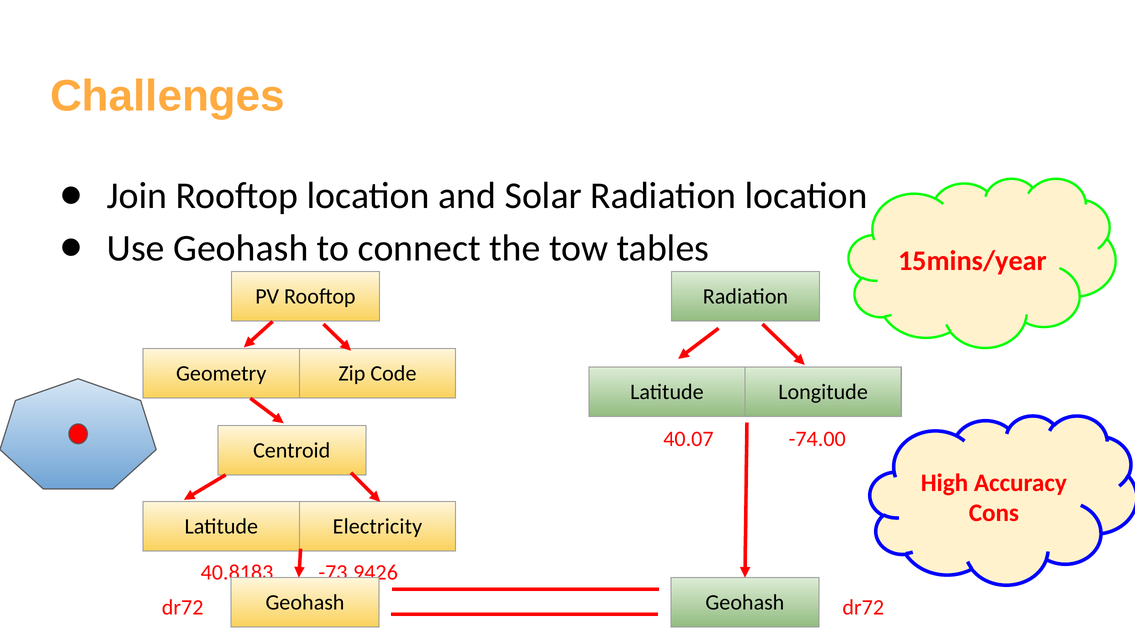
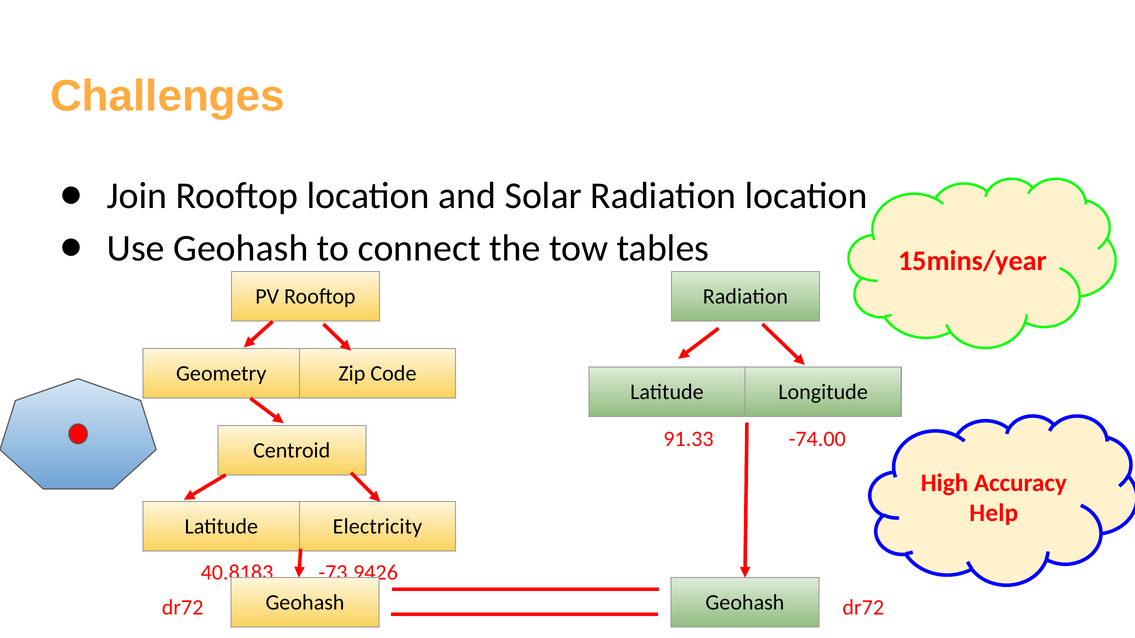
40.07: 40.07 -> 91.33
Cons: Cons -> Help
